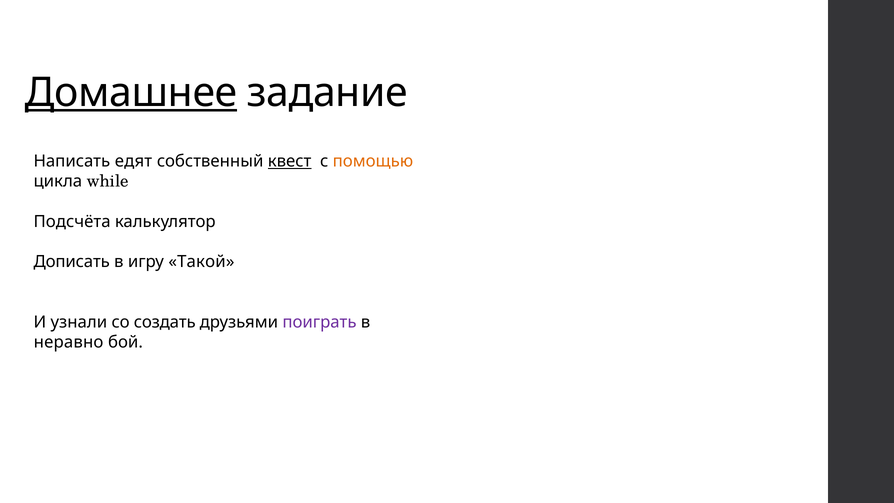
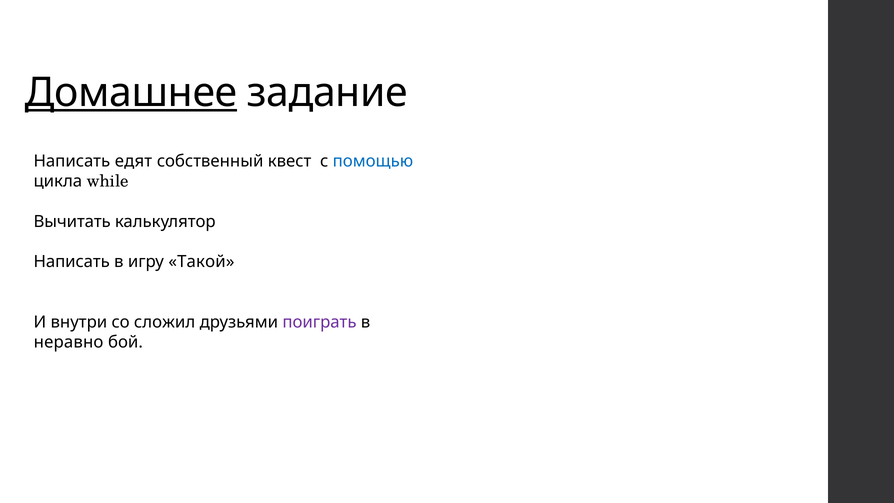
квест underline: present -> none
помощью colour: orange -> blue
Подсчёта: Подсчёта -> Вычитать
Дописать at (72, 262): Дописать -> Написать
узнали: узнали -> внутри
создать: создать -> сложил
